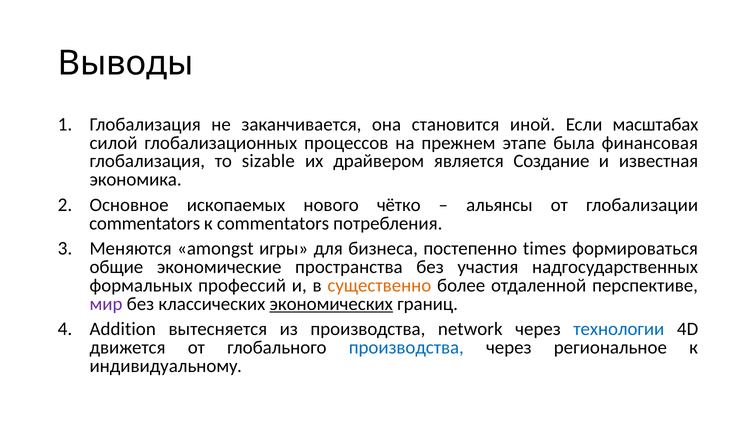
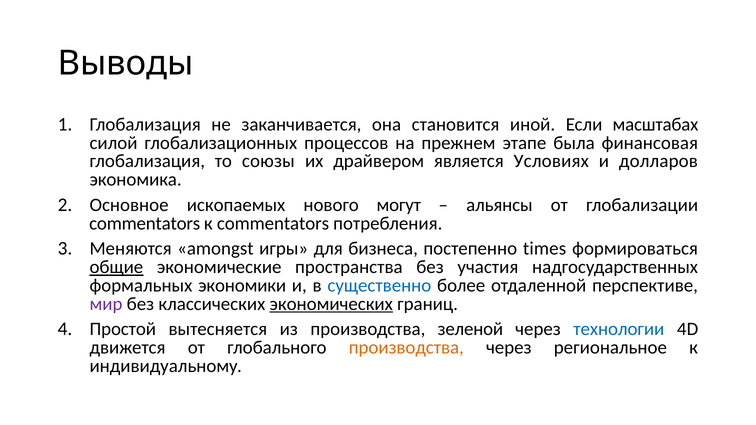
sizable: sizable -> союзы
Создание: Создание -> Условиях
известная: известная -> долларов
чётко: чётко -> могут
общие underline: none -> present
профессий: профессий -> экономики
существенно colour: orange -> blue
Addition: Addition -> Простой
network: network -> зеленой
производства at (406, 348) colour: blue -> orange
